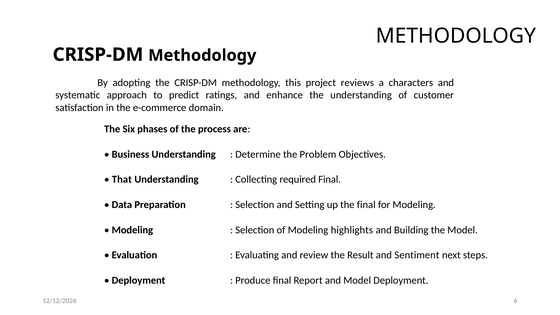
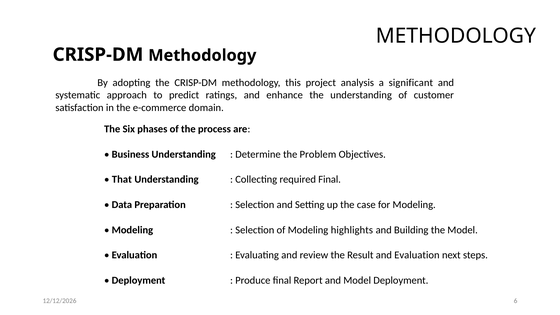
reviews: reviews -> analysis
characters: characters -> significant
the final: final -> case
and Sentiment: Sentiment -> Evaluation
